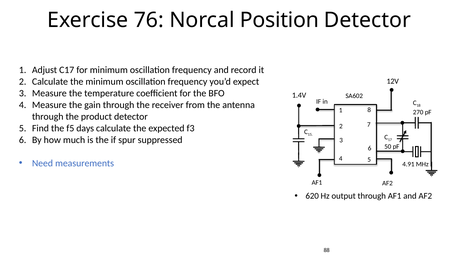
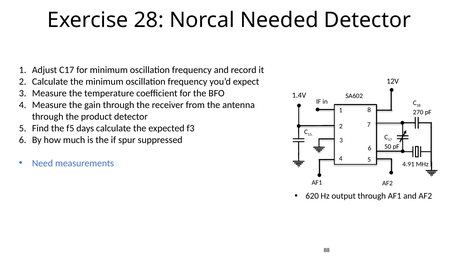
76: 76 -> 28
Position: Position -> Needed
